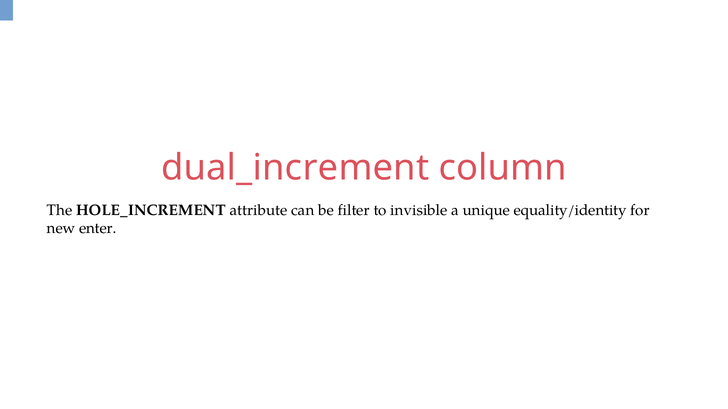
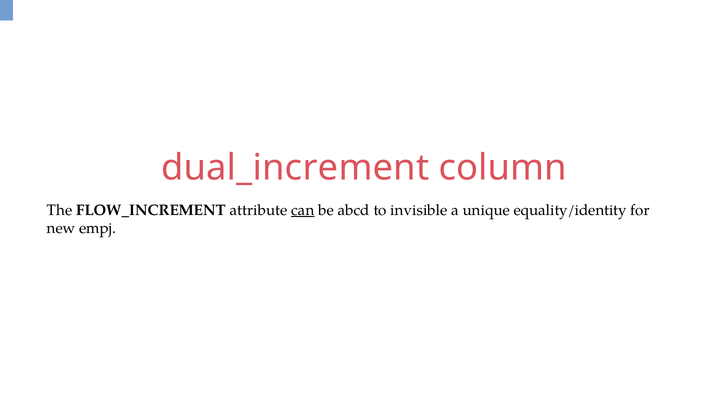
HOLE_INCREMENT: HOLE_INCREMENT -> FLOW_INCREMENT
can underline: none -> present
filter: filter -> abcd
enter: enter -> empj
